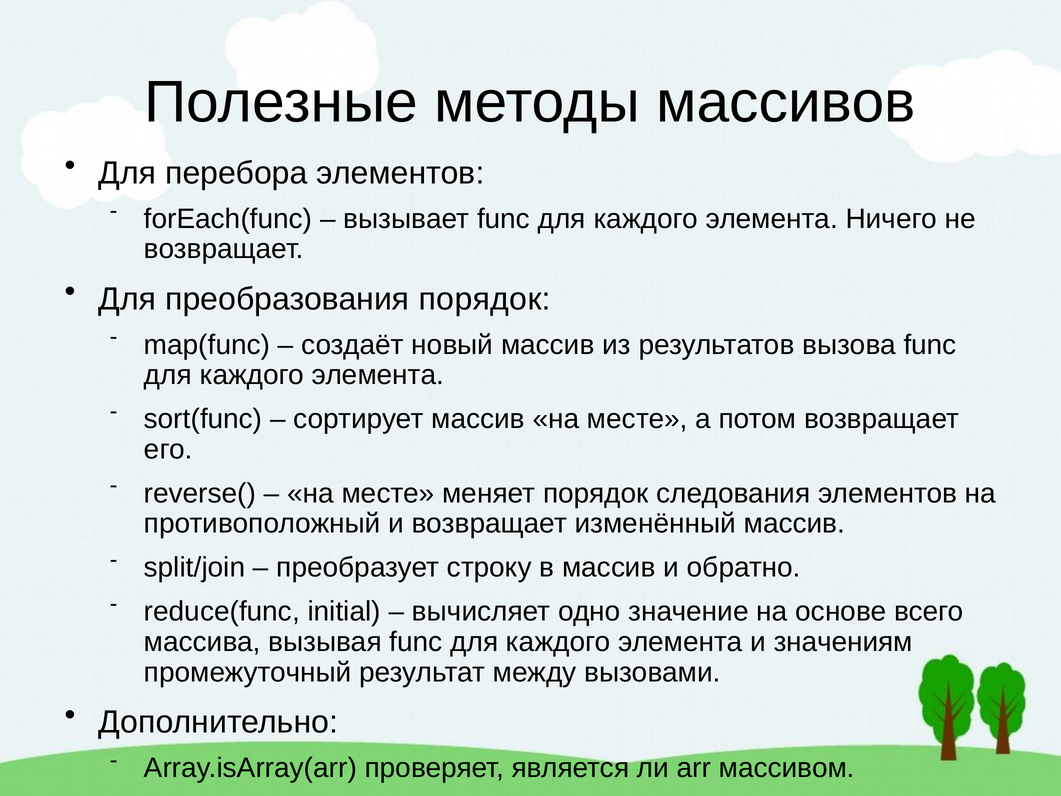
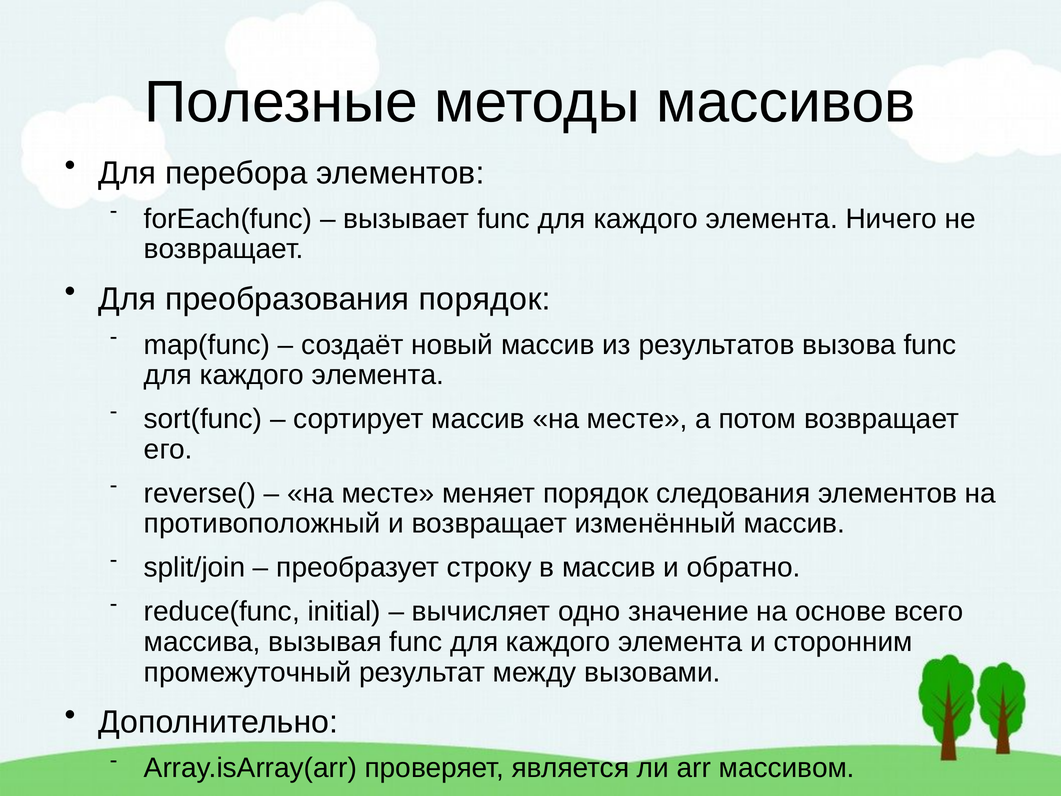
значениям: значениям -> сторонним
